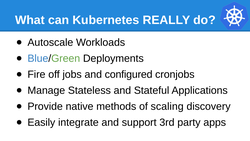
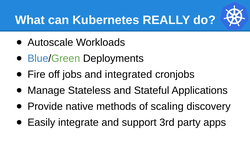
configured: configured -> integrated
